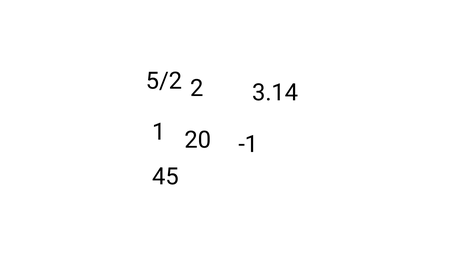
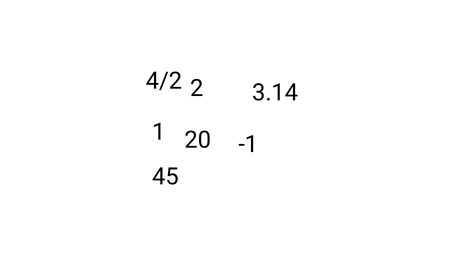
5/2: 5/2 -> 4/2
